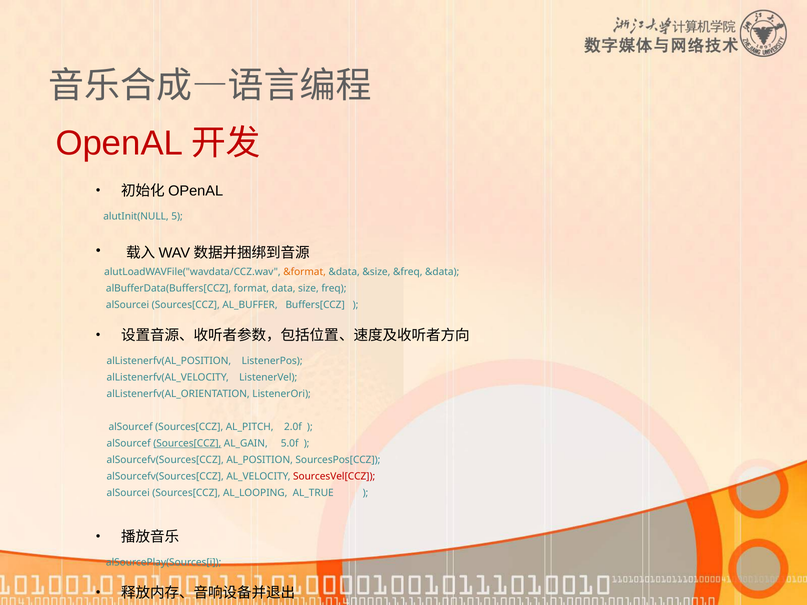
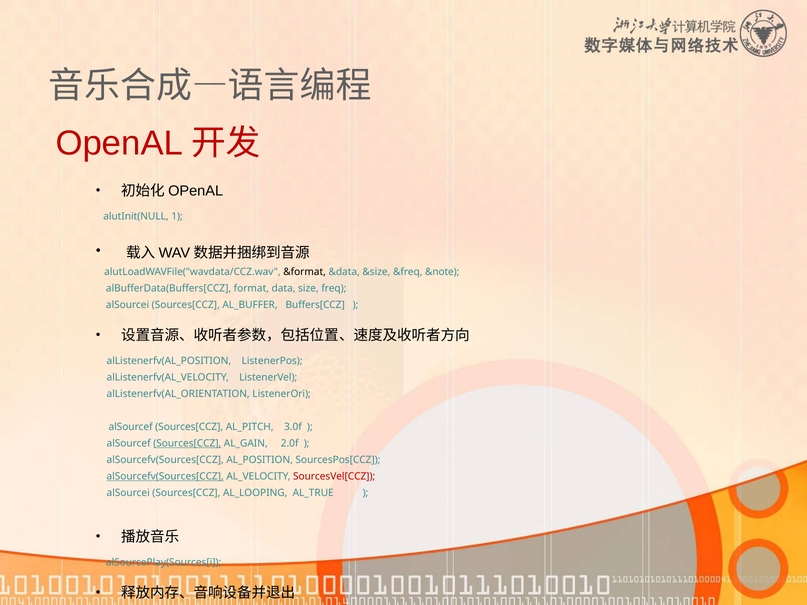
5: 5 -> 1
&format colour: orange -> black
&freq &data: &data -> &note
2.0f: 2.0f -> 3.0f
5.0f: 5.0f -> 2.0f
alSourcefv(Sources[CCZ at (165, 477) underline: none -> present
